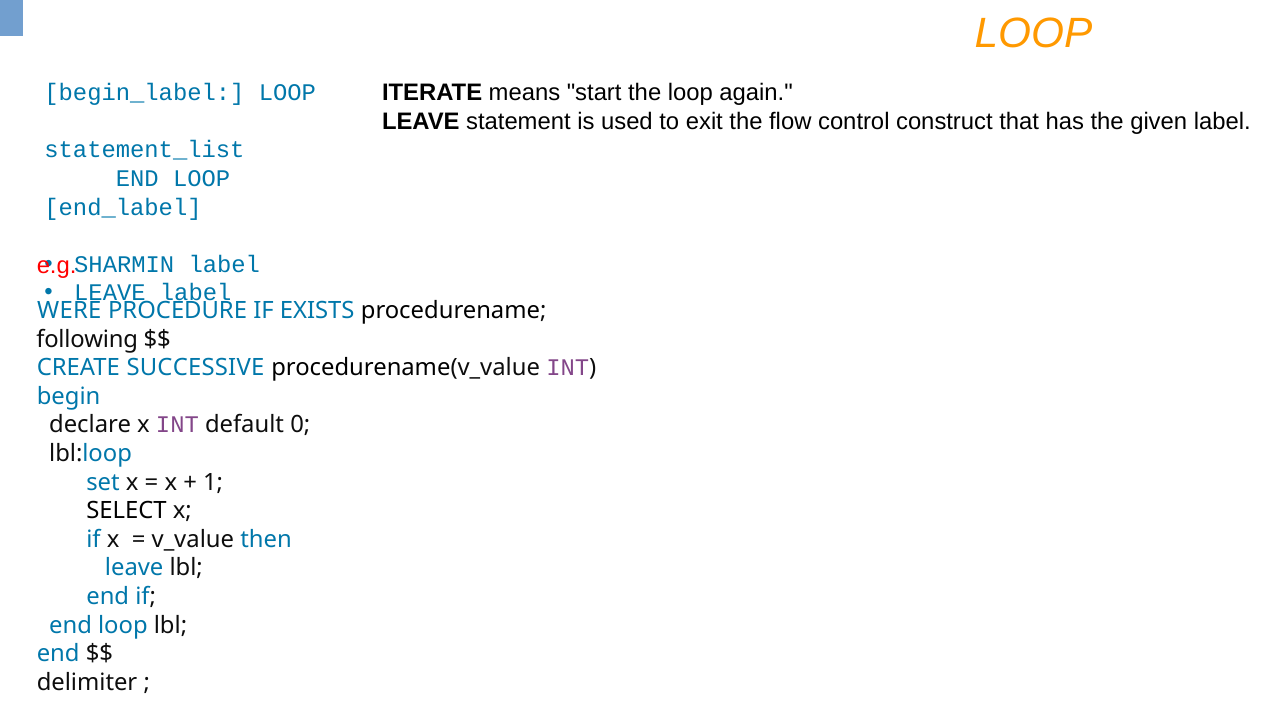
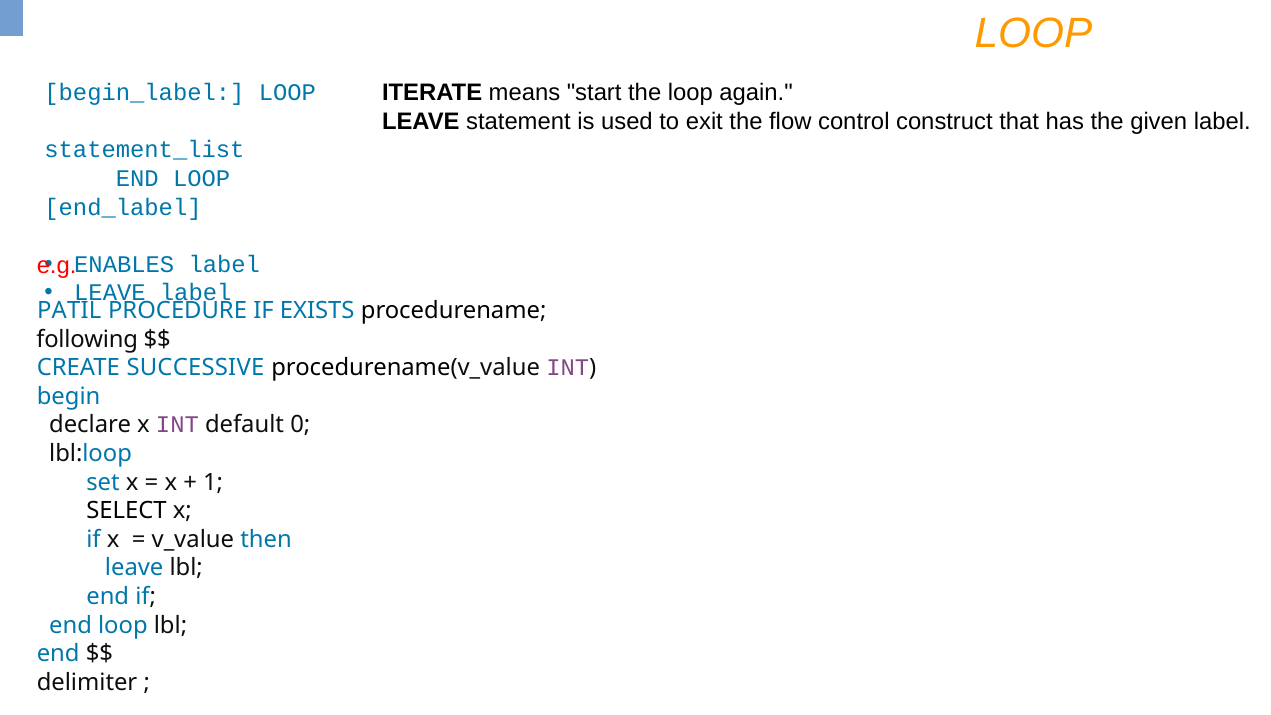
SHARMIN: SHARMIN -> ENABLES
WERE: WERE -> PATIL
